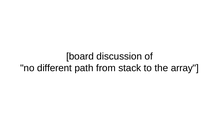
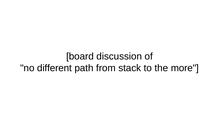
array: array -> more
